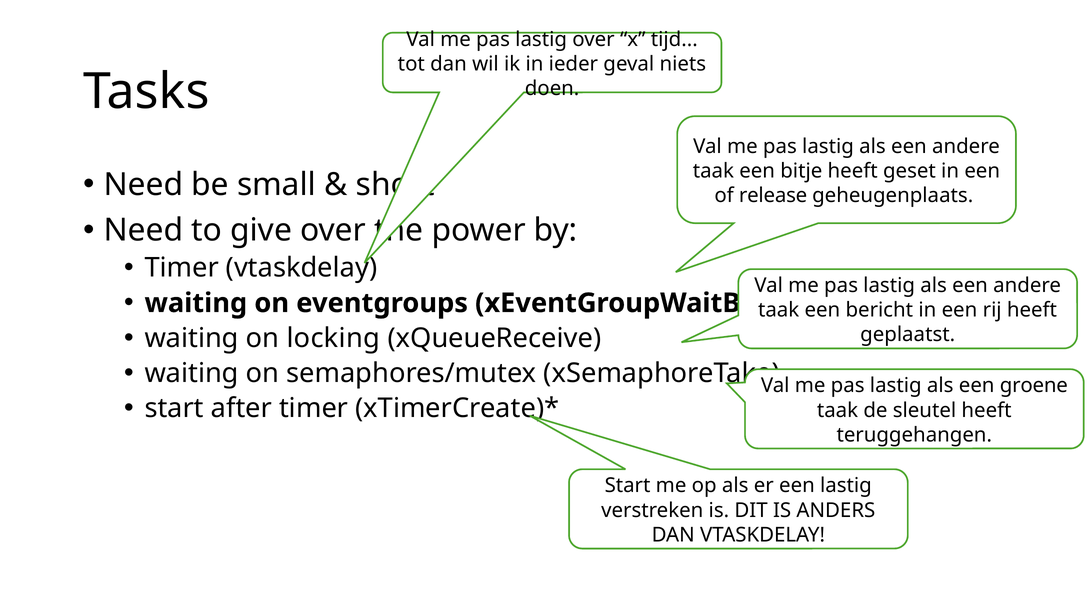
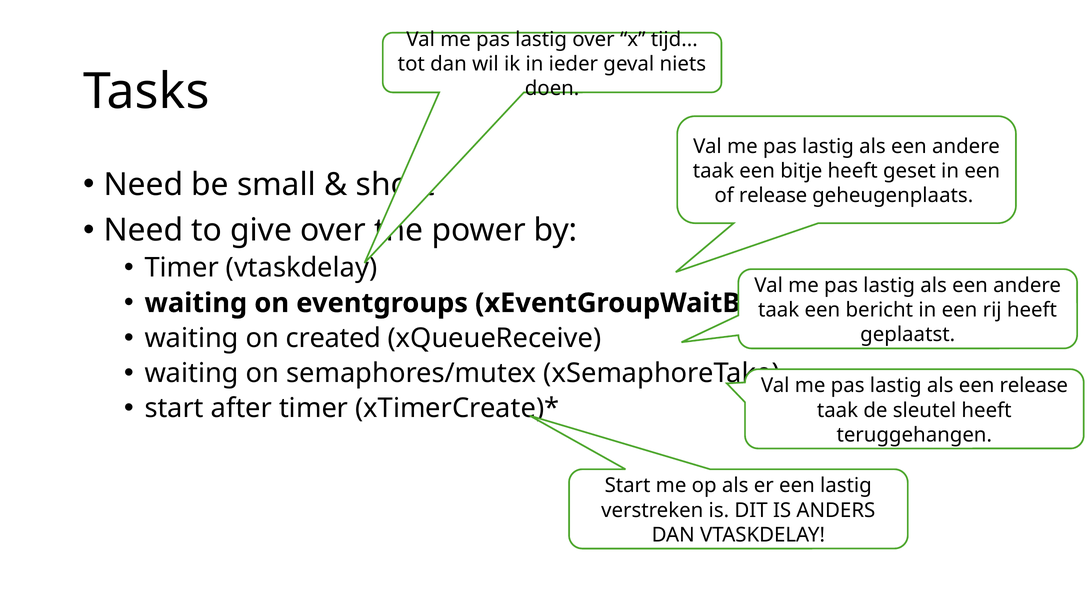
locking: locking -> created
een groene: groene -> release
